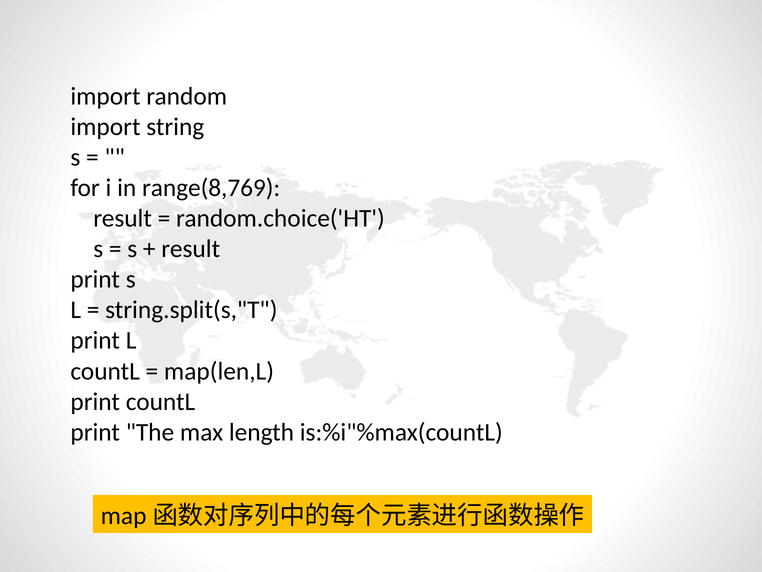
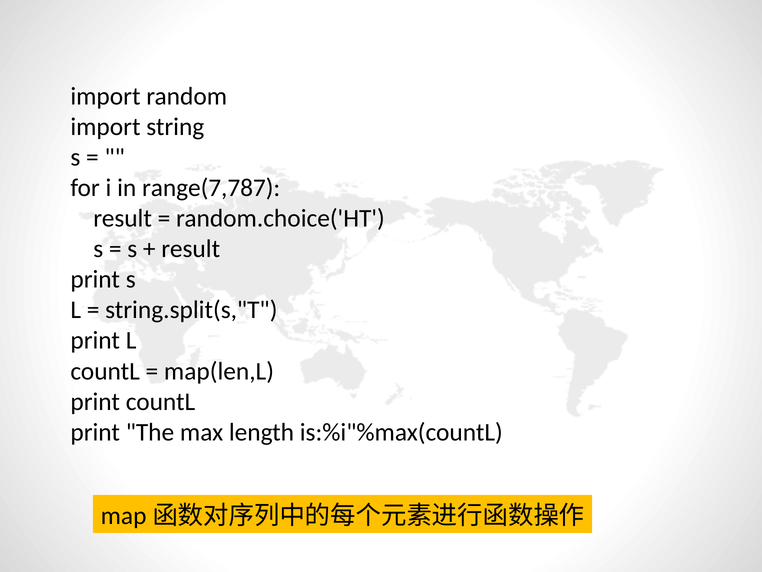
range(8,769: range(8,769 -> range(7,787
